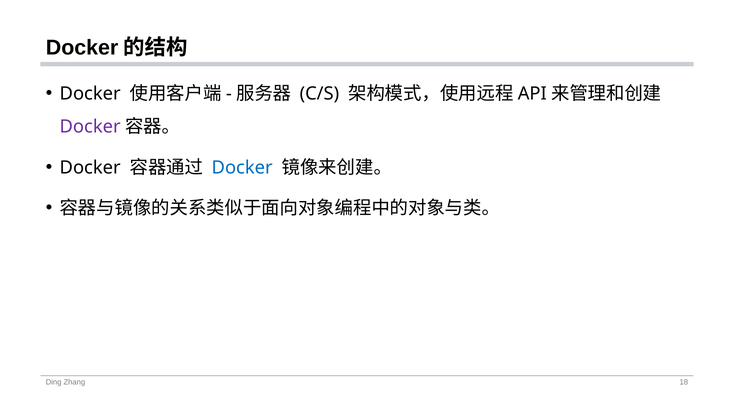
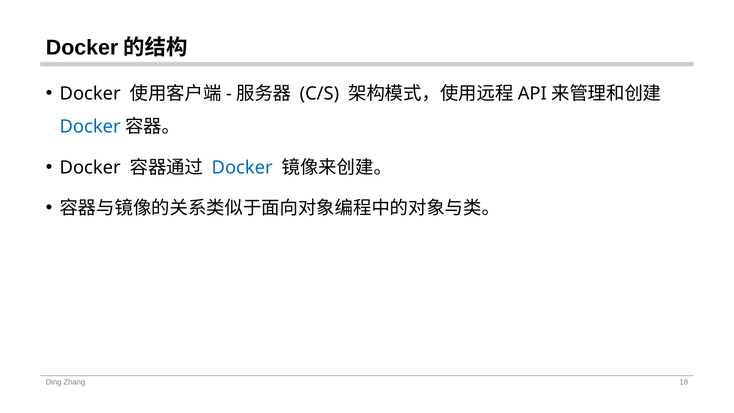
Docker at (90, 127) colour: purple -> blue
